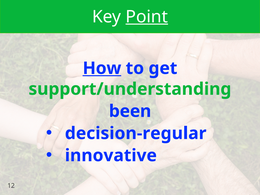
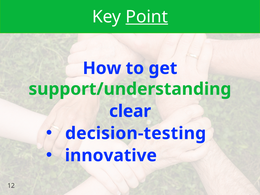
How underline: present -> none
been: been -> clear
decision-regular: decision-regular -> decision-testing
